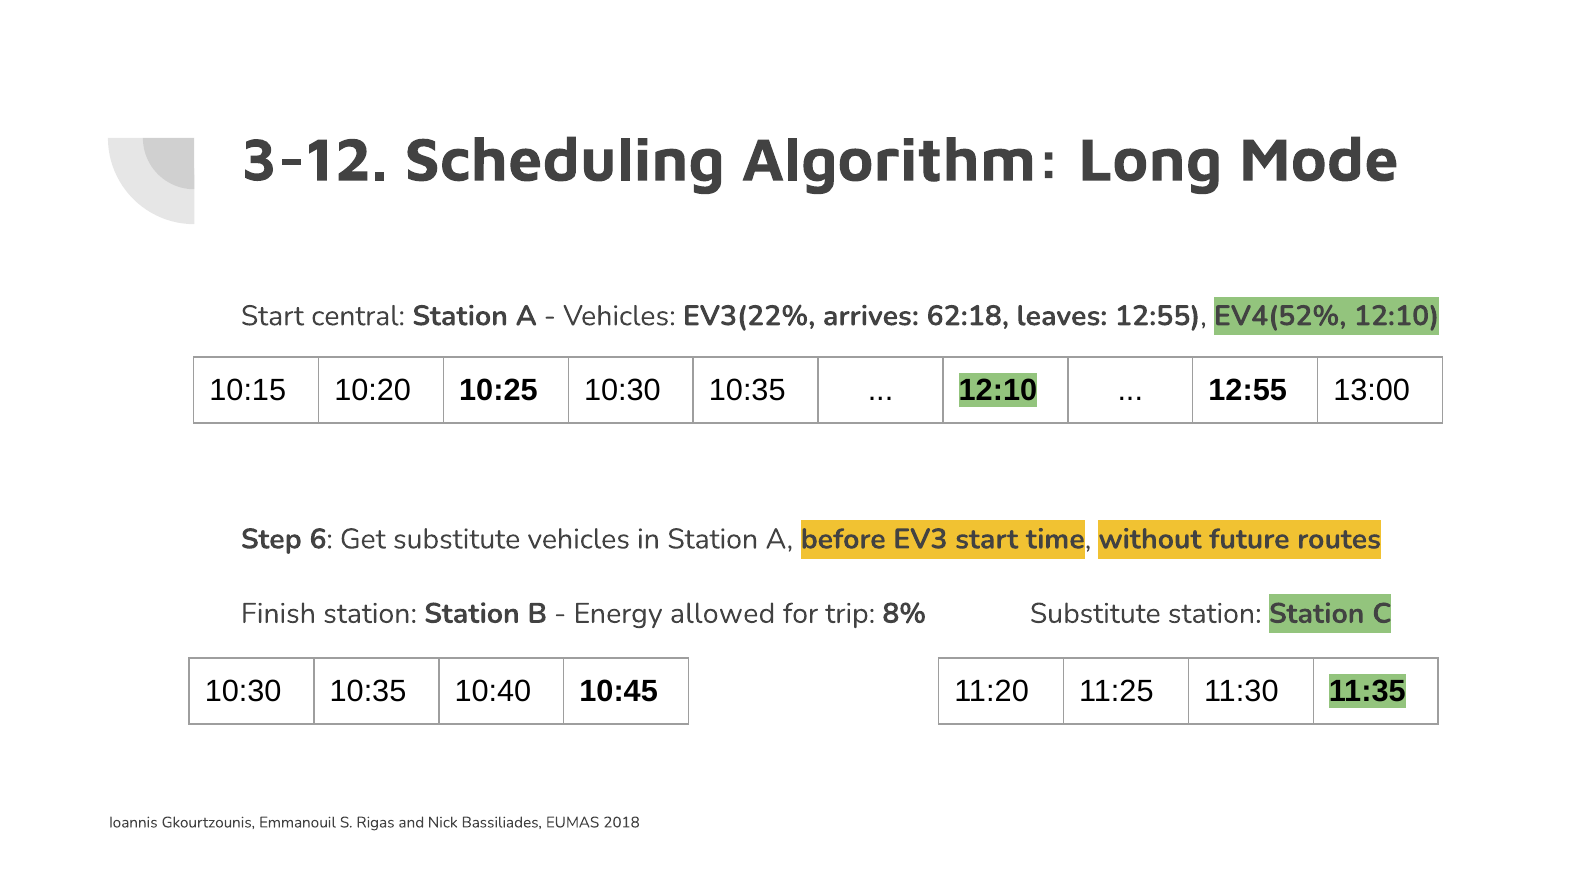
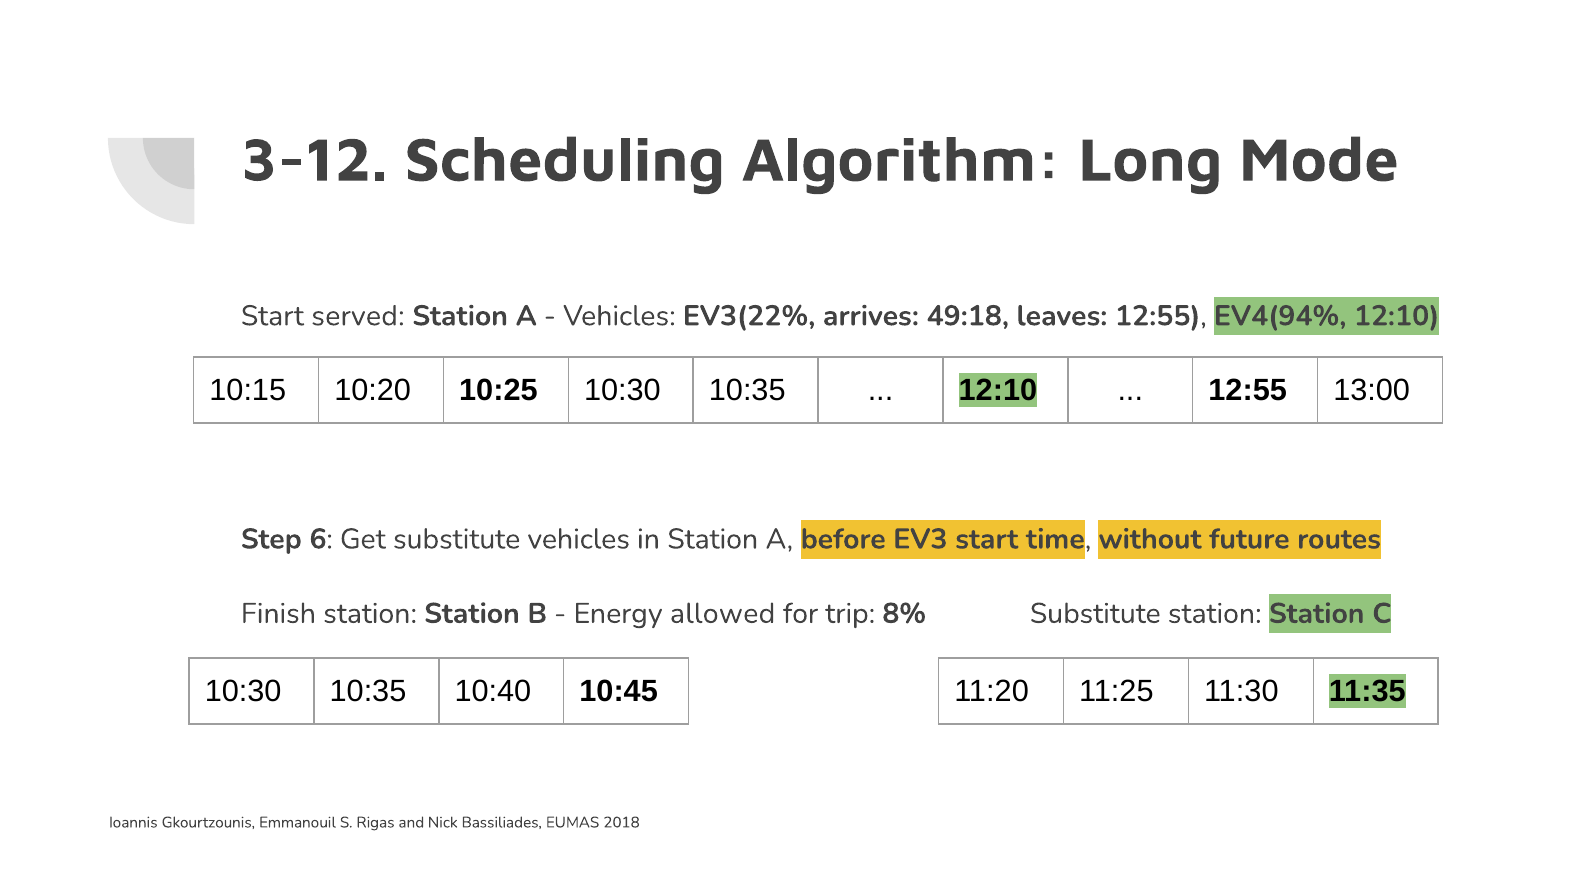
central: central -> served
62:18: 62:18 -> 49:18
EV4(52%: EV4(52% -> EV4(94%
